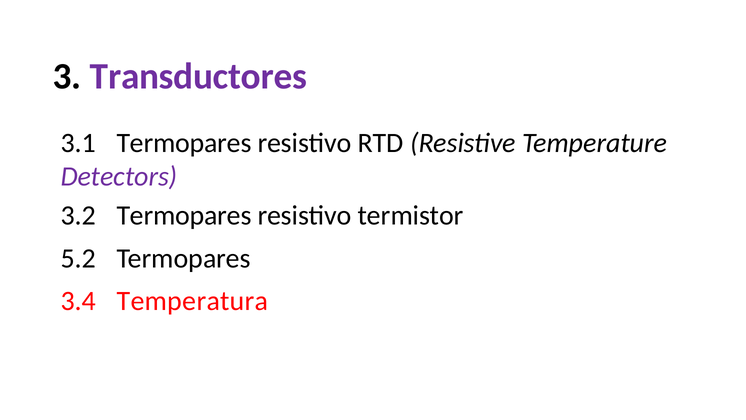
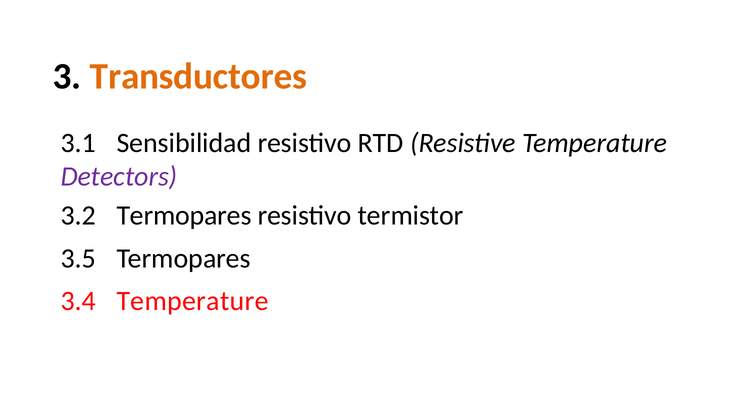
Transductores colour: purple -> orange
3.1 Termopares: Termopares -> Sensibilidad
5.2: 5.2 -> 3.5
3.4 Temperatura: Temperatura -> Temperature
